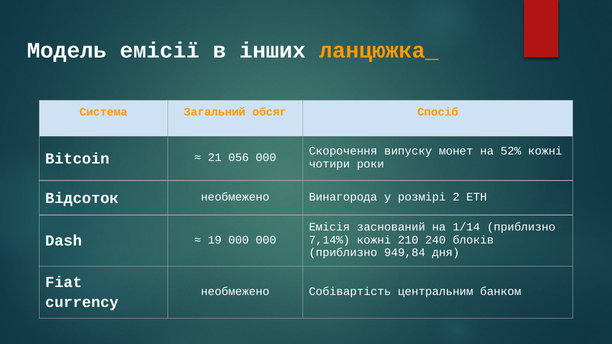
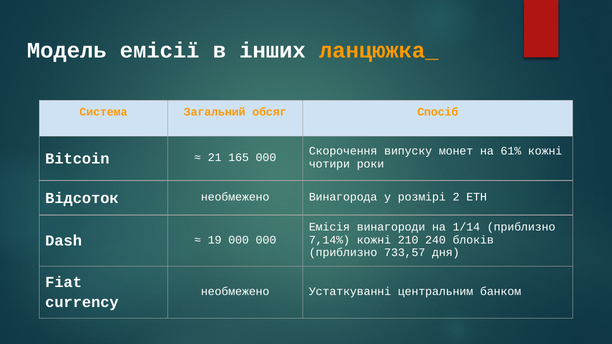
52%: 52% -> 61%
056: 056 -> 165
заснований: заснований -> винагороди
949,84: 949,84 -> 733,57
Собівартість: Собівартість -> Устаткуванні
